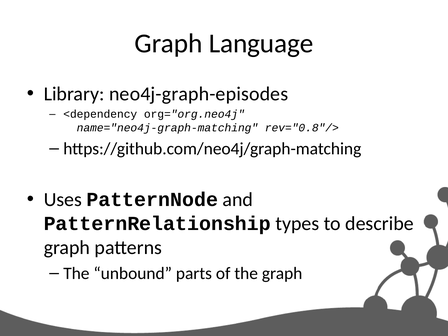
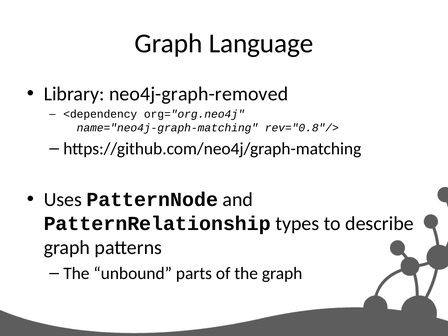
neo4j-graph-episodes: neo4j-graph-episodes -> neo4j-graph-removed
